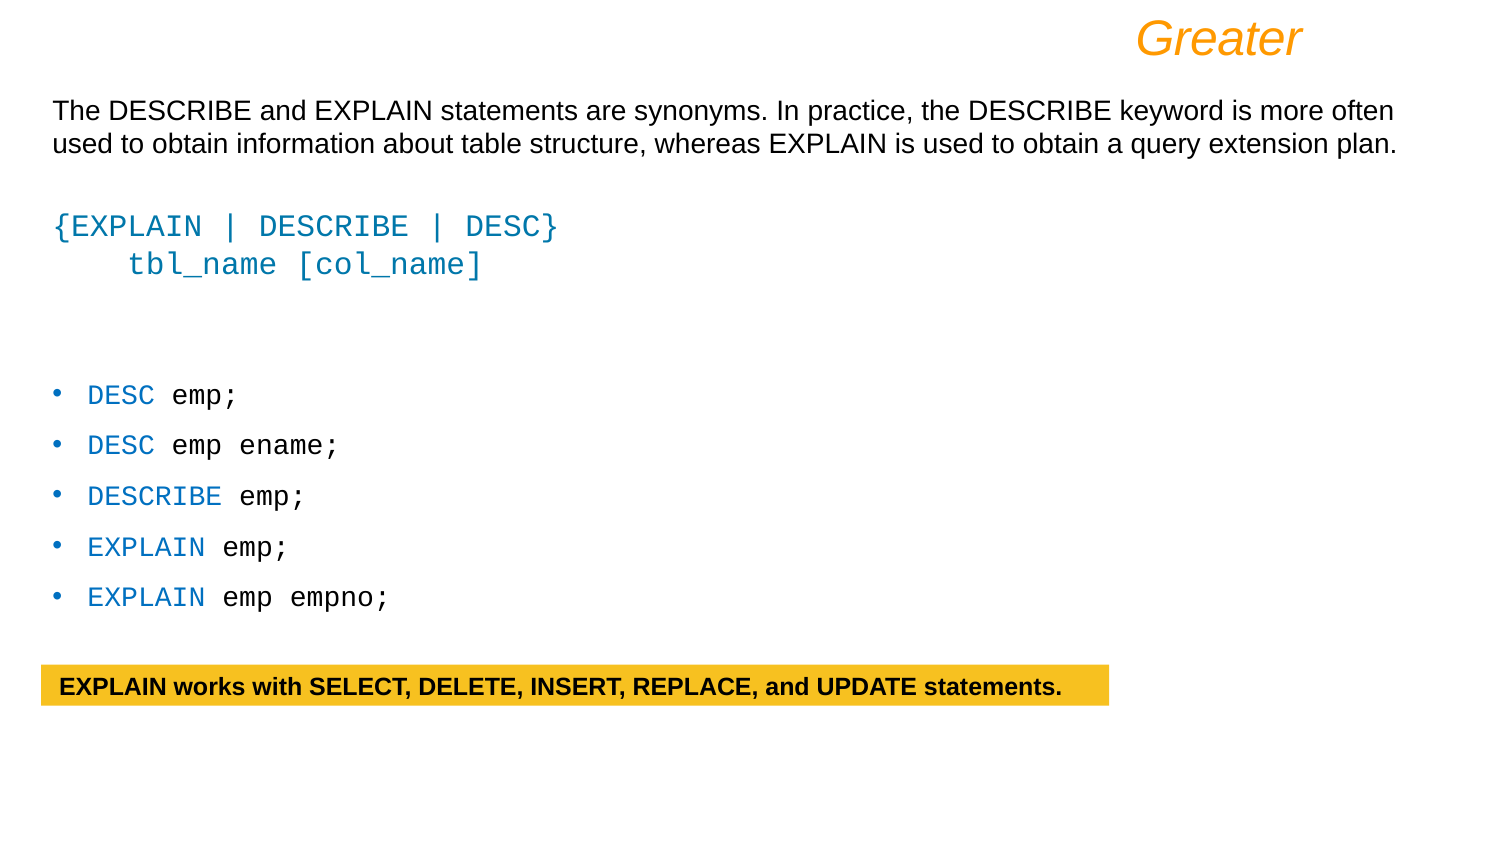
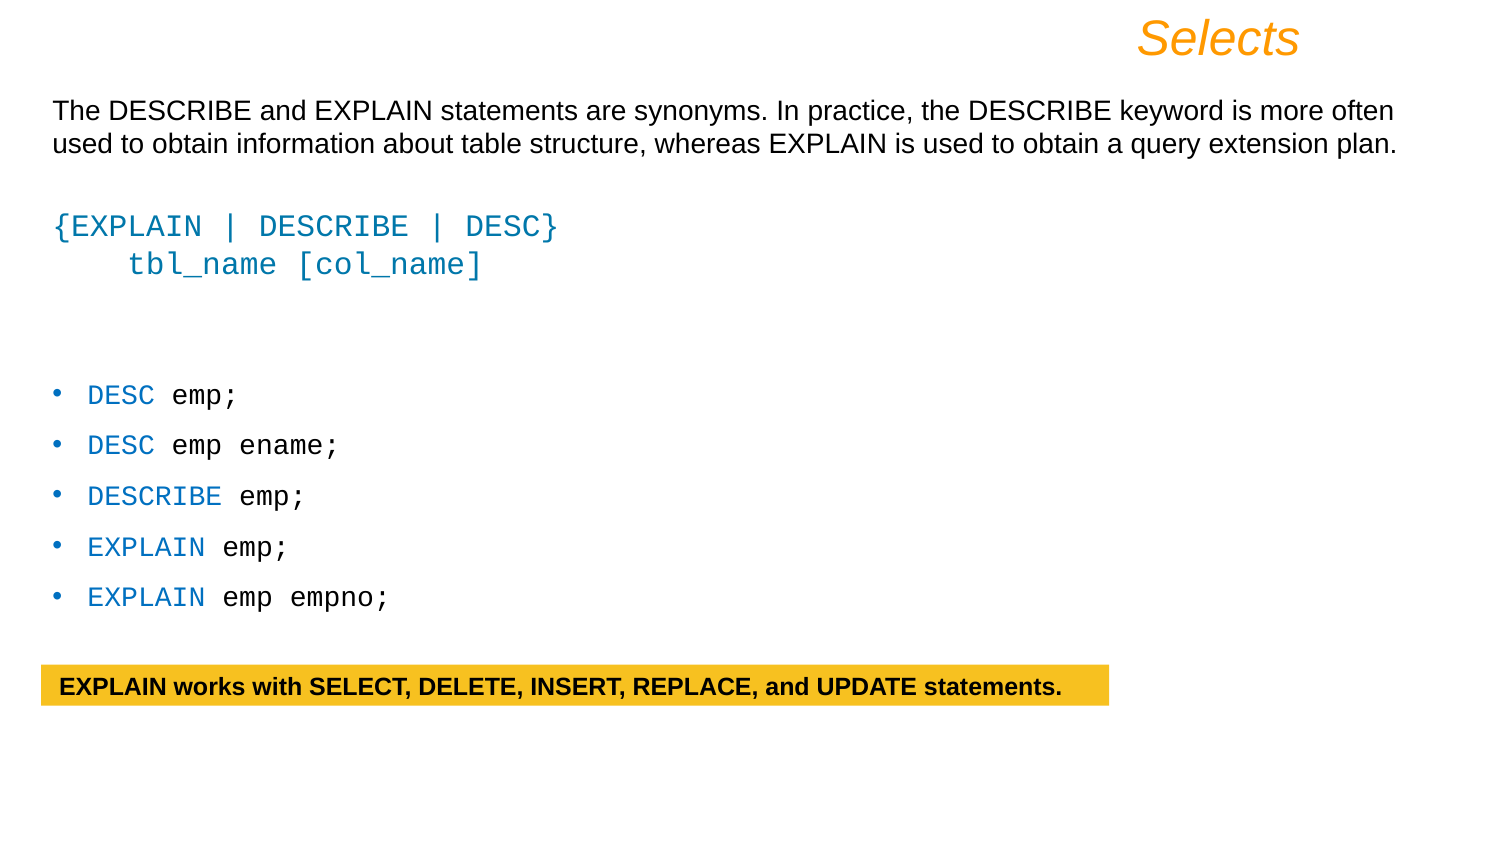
Greater: Greater -> Selects
